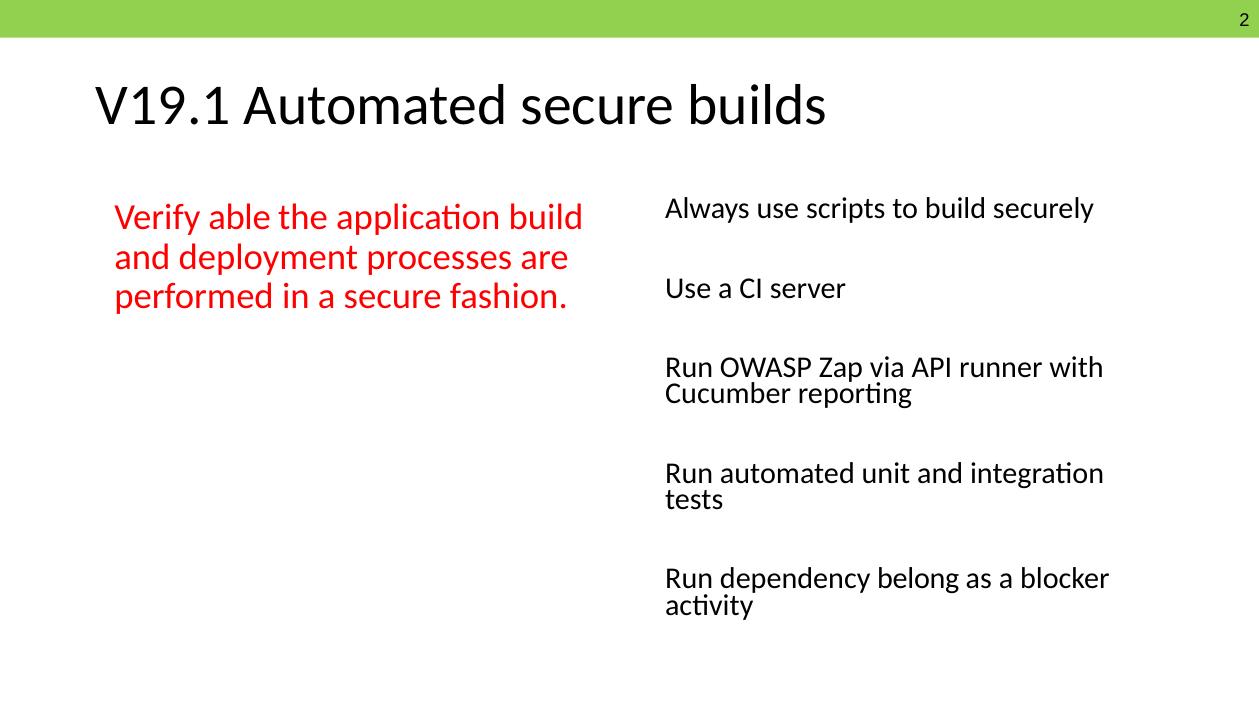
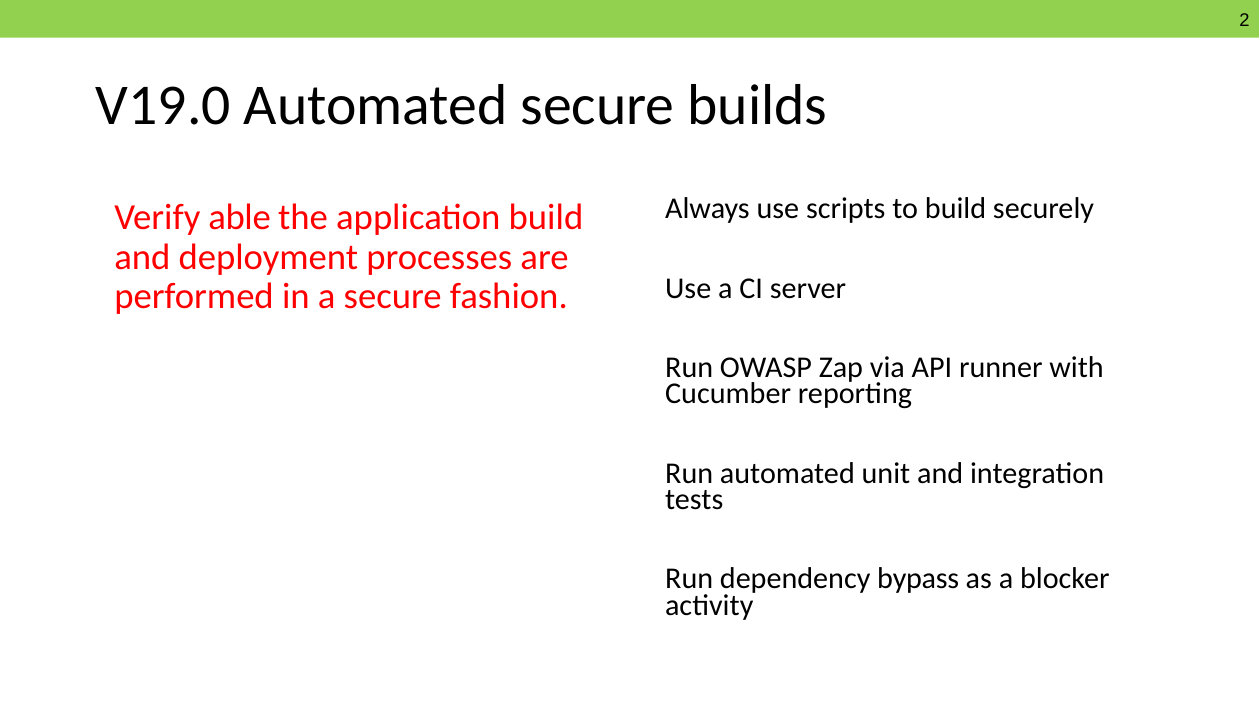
V19.1: V19.1 -> V19.0
belong: belong -> bypass
